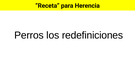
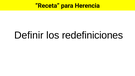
Perros: Perros -> Definir
